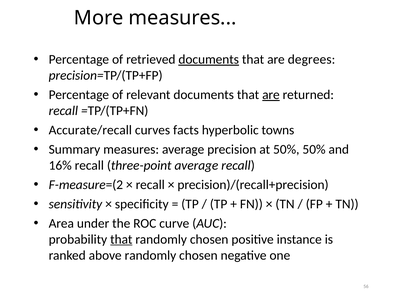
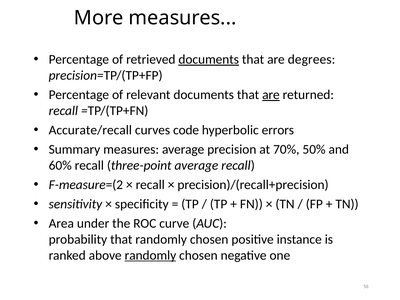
facts: facts -> code
towns: towns -> errors
at 50%: 50% -> 70%
16%: 16% -> 60%
that at (121, 239) underline: present -> none
randomly at (150, 255) underline: none -> present
